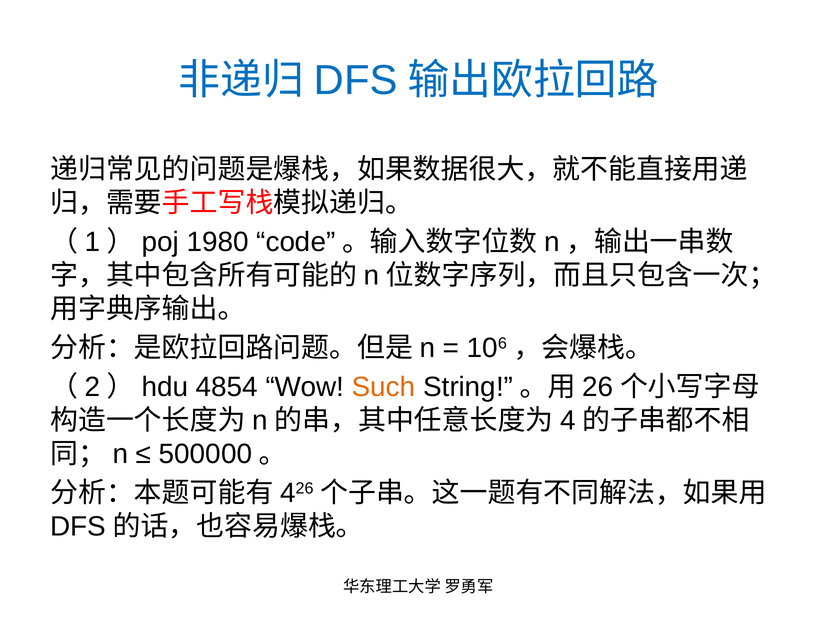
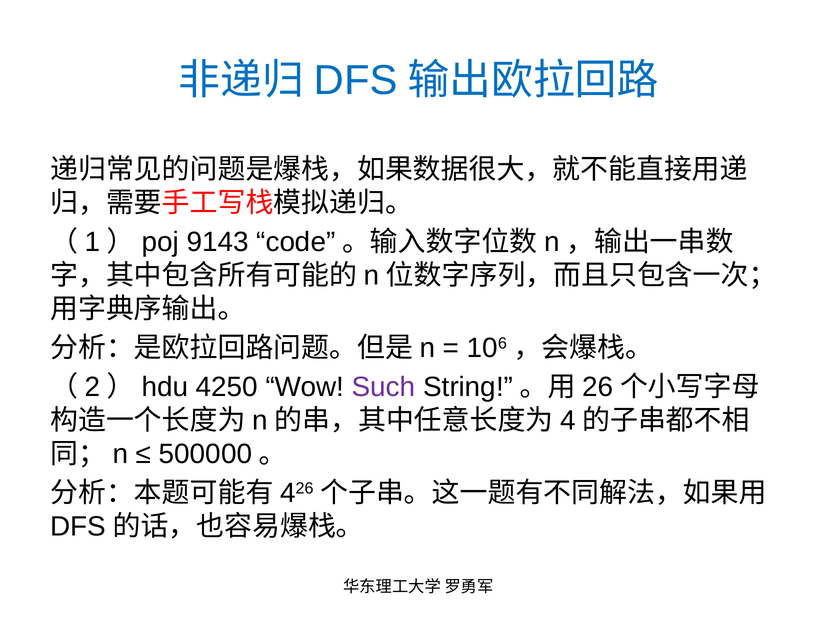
1980: 1980 -> 9143
4854: 4854 -> 4250
Such colour: orange -> purple
